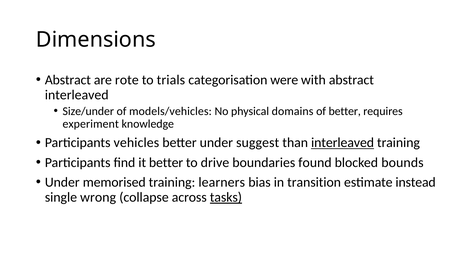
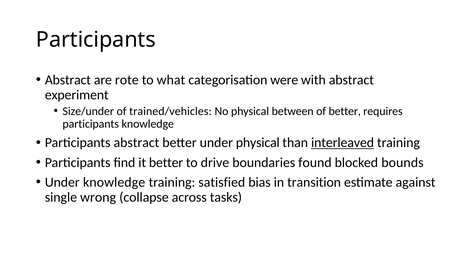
Dimensions at (96, 40): Dimensions -> Participants
trials: trials -> what
interleaved at (77, 95): interleaved -> experiment
models/vehicles: models/vehicles -> trained/vehicles
domains: domains -> between
experiment at (91, 124): experiment -> participants
Participants vehicles: vehicles -> abstract
under suggest: suggest -> physical
Under memorised: memorised -> knowledge
learners: learners -> satisfied
instead: instead -> against
tasks underline: present -> none
